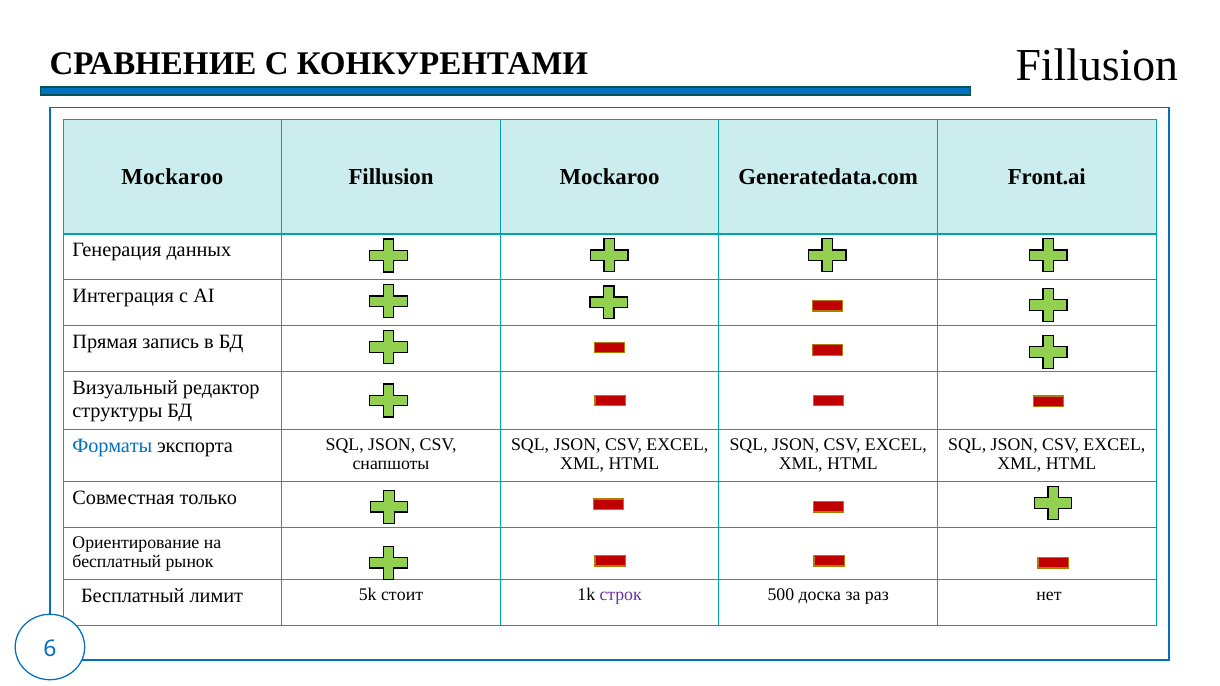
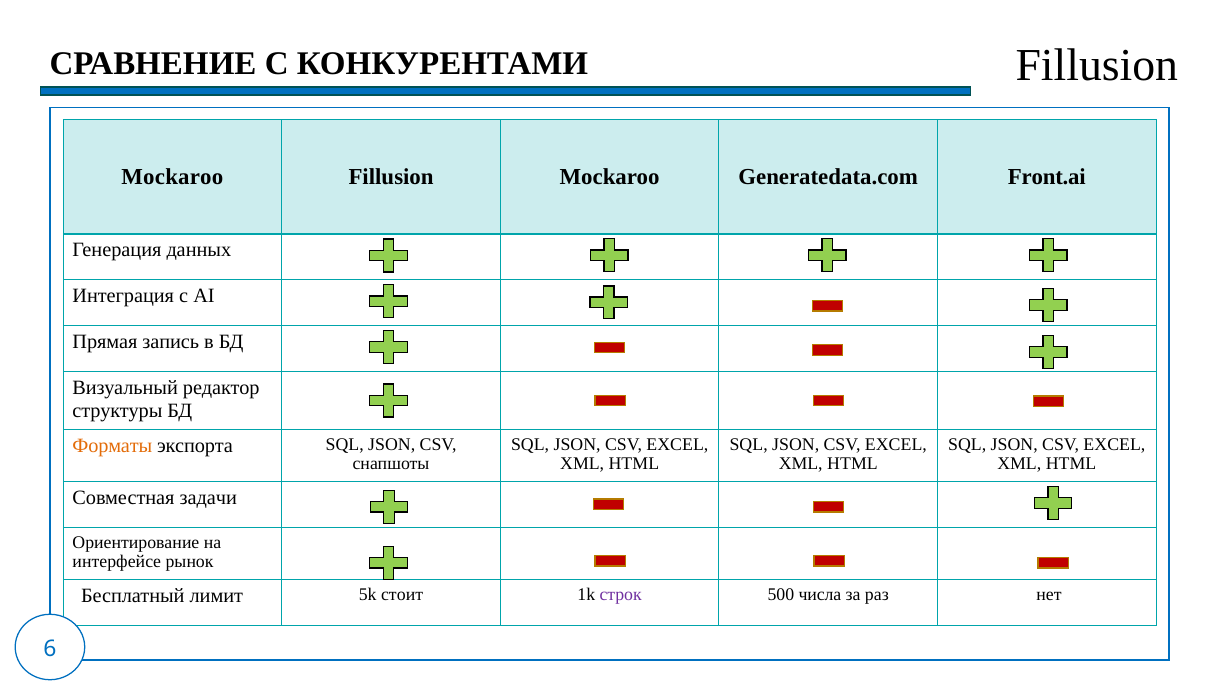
Форматы colour: blue -> orange
только: только -> задачи
бесплатный at (117, 562): бесплатный -> интерфейсе
доска: доска -> числа
